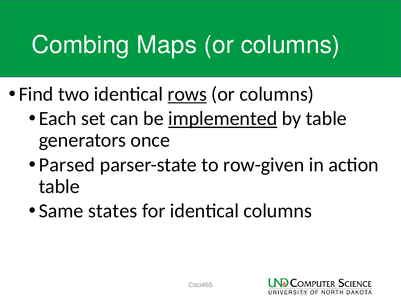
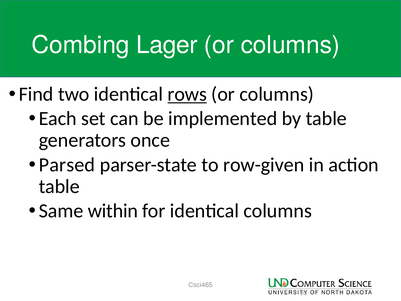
Maps: Maps -> Lager
implemented underline: present -> none
states: states -> within
